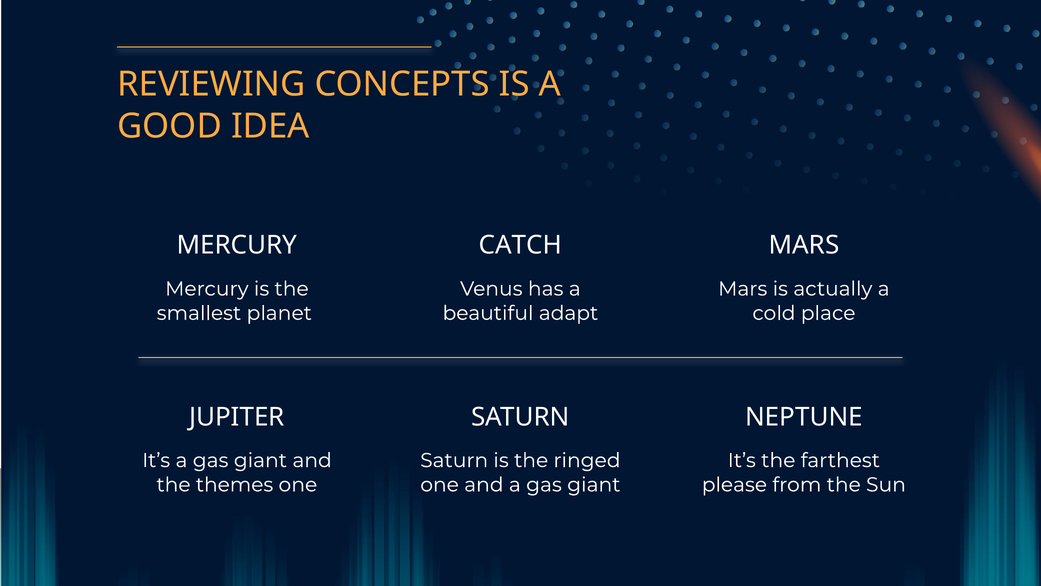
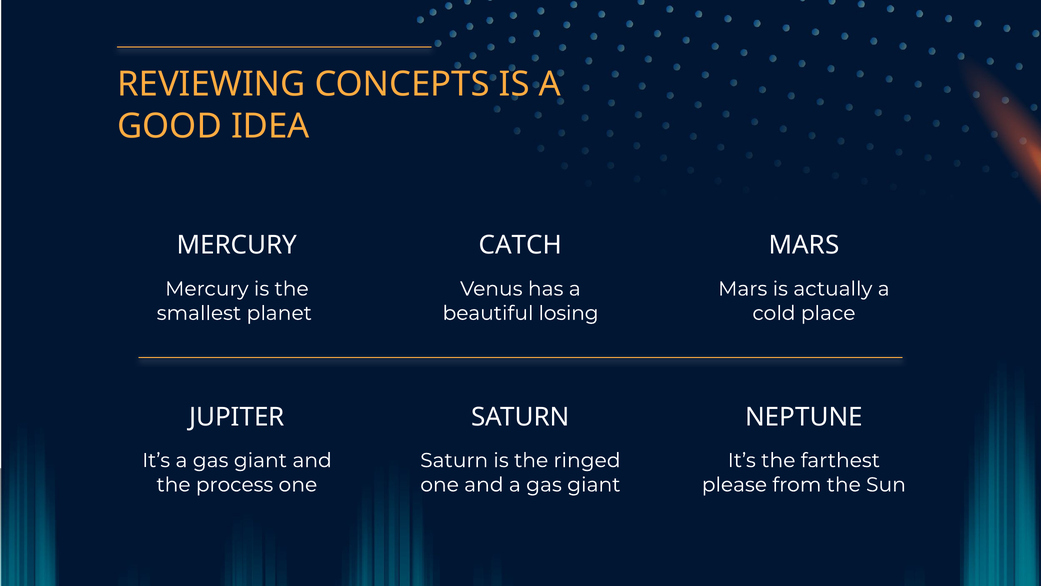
adapt: adapt -> losing
themes: themes -> process
